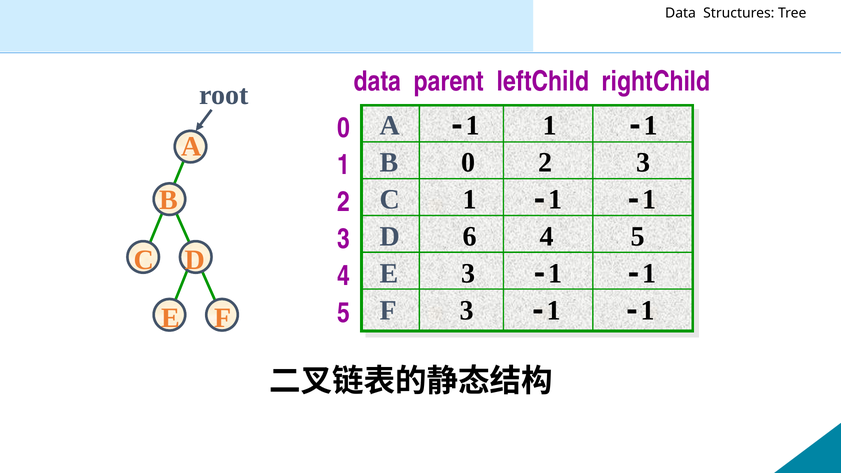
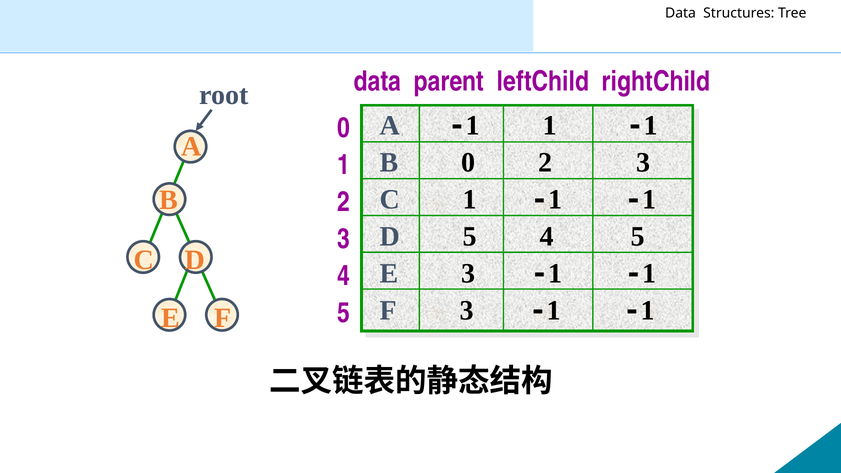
D 6: 6 -> 5
